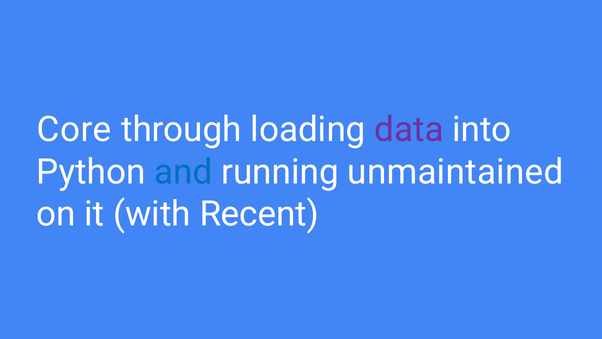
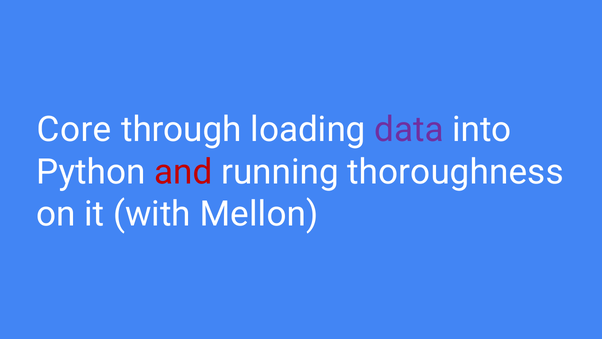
and colour: blue -> red
unmaintained: unmaintained -> thoroughness
Recent: Recent -> Mellon
